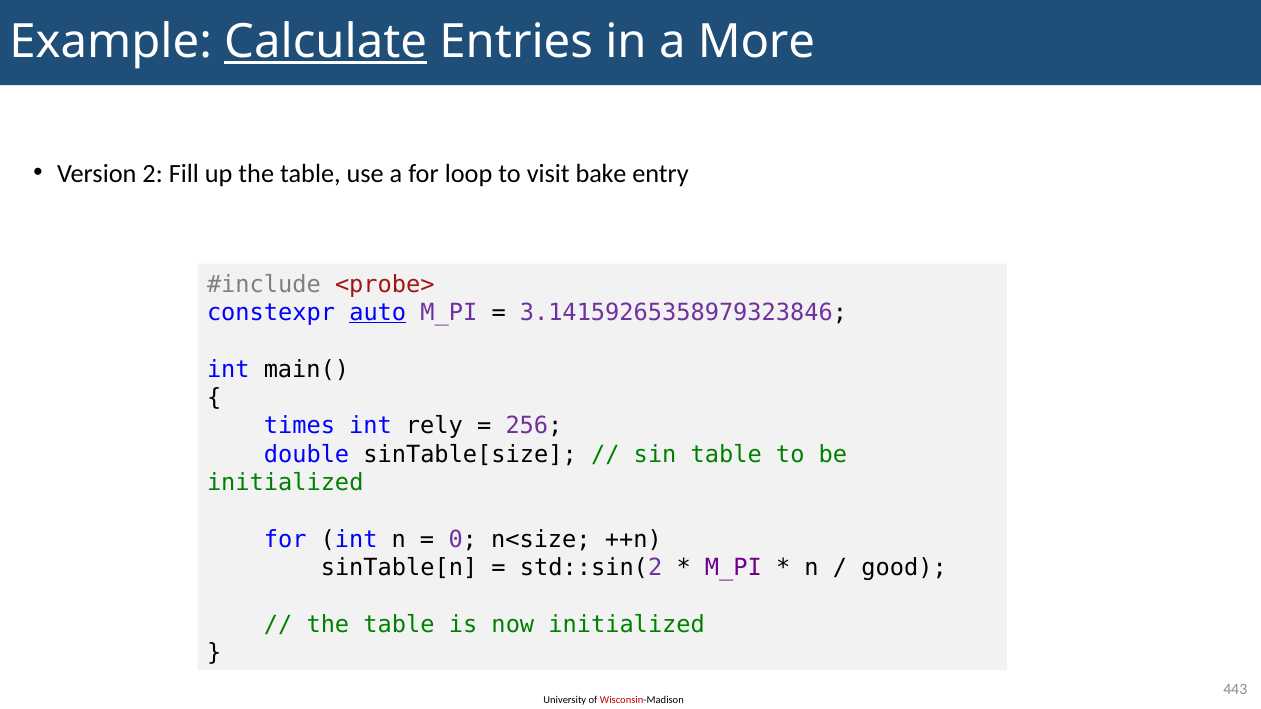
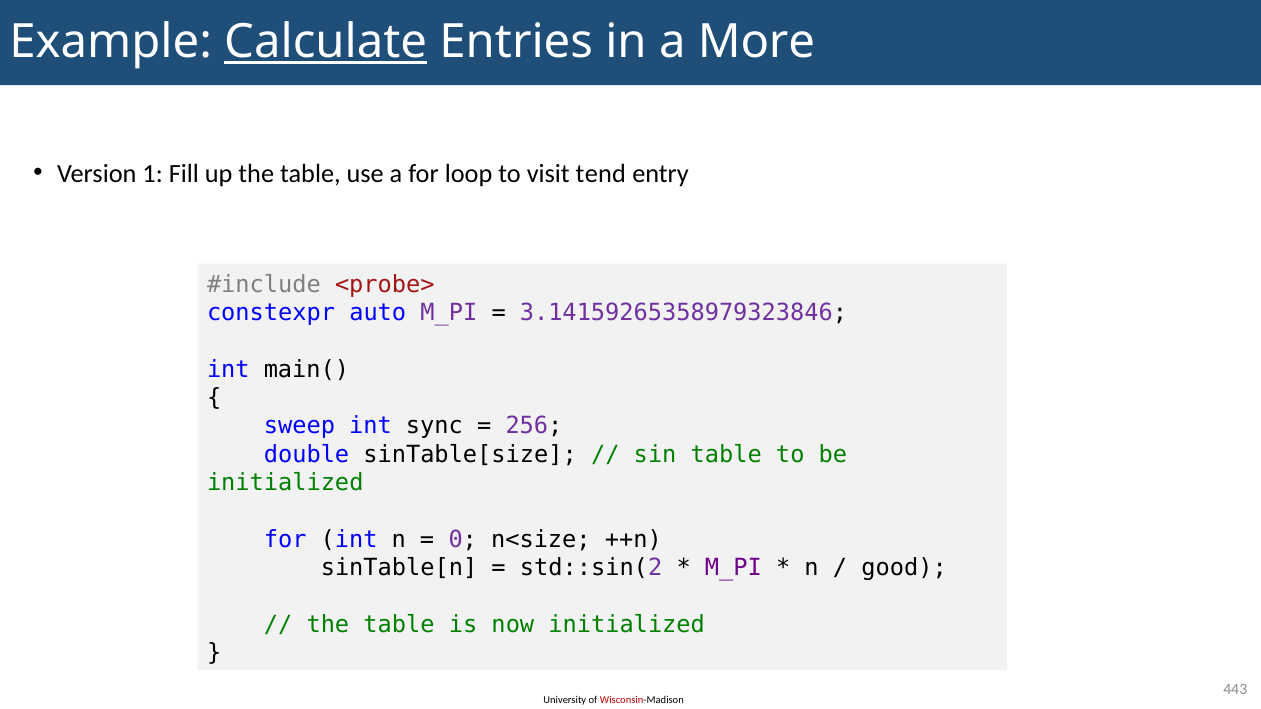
2: 2 -> 1
bake: bake -> tend
auto underline: present -> none
times: times -> sweep
rely: rely -> sync
